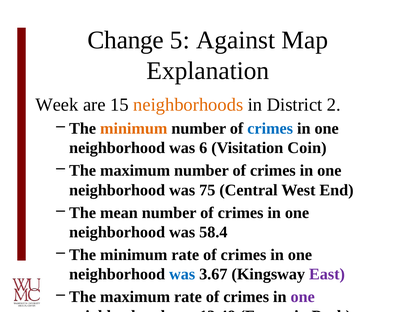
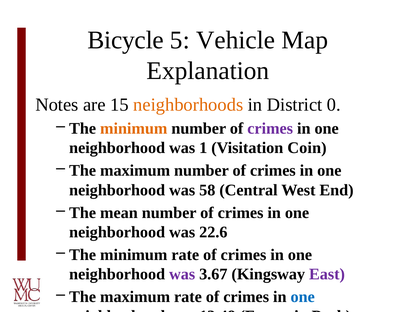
Change: Change -> Bicycle
Against: Against -> Vehicle
Week: Week -> Notes
2: 2 -> 0
crimes at (270, 128) colour: blue -> purple
6: 6 -> 1
75: 75 -> 58
58.4: 58.4 -> 22.6
was at (182, 274) colour: blue -> purple
one at (303, 297) colour: purple -> blue
